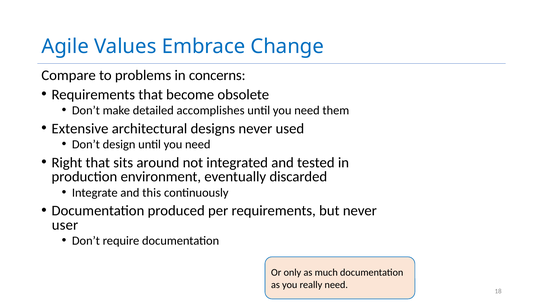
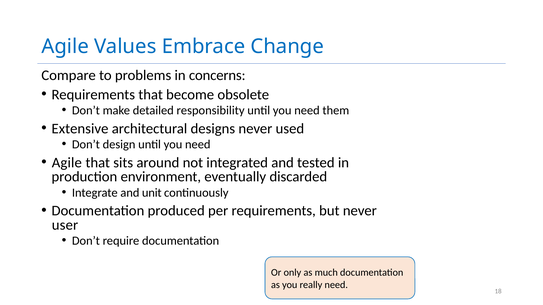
accomplishes: accomplishes -> responsibility
Right at (67, 163): Right -> Agile
this: this -> unit
